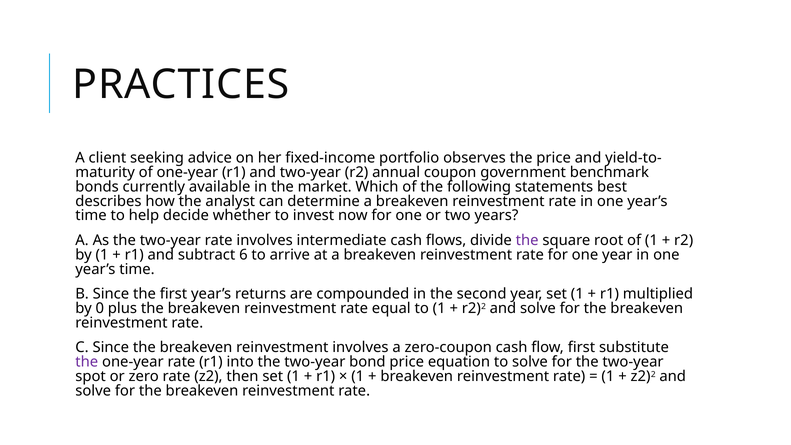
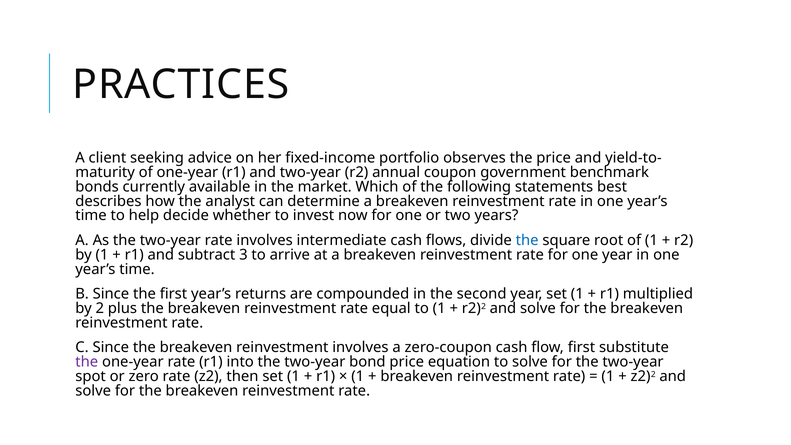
the at (527, 240) colour: purple -> blue
6: 6 -> 3
0: 0 -> 2
